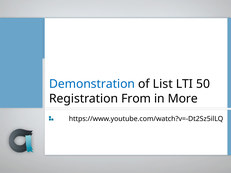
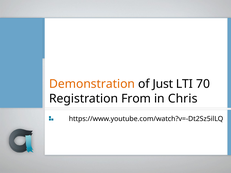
Demonstration colour: blue -> orange
List: List -> Just
50: 50 -> 70
More: More -> Chris
